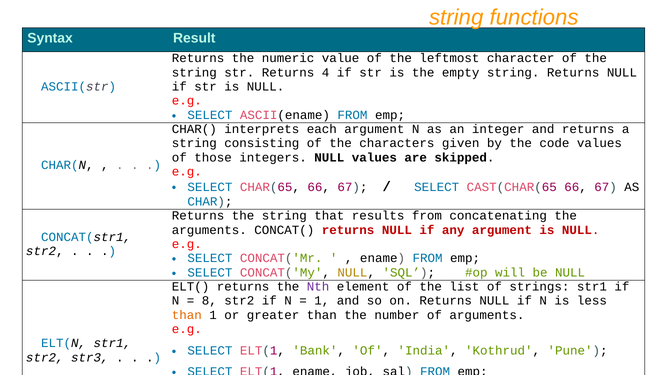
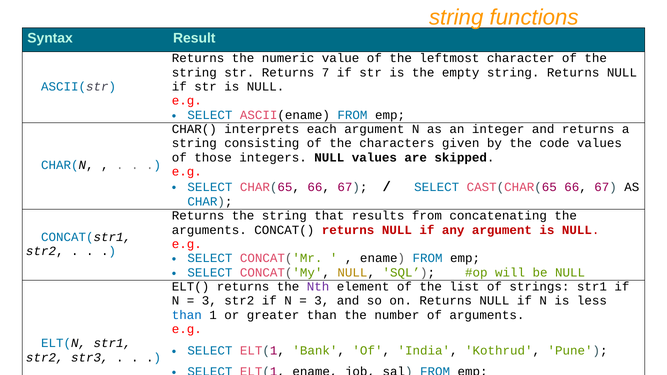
4: 4 -> 7
8 at (209, 301): 8 -> 3
1 at (322, 301): 1 -> 3
than at (187, 315) colour: orange -> blue
